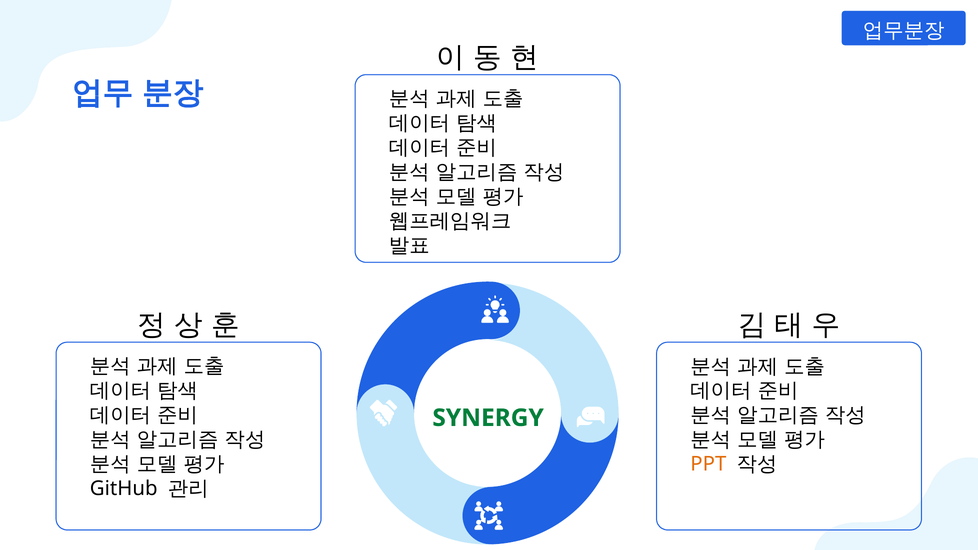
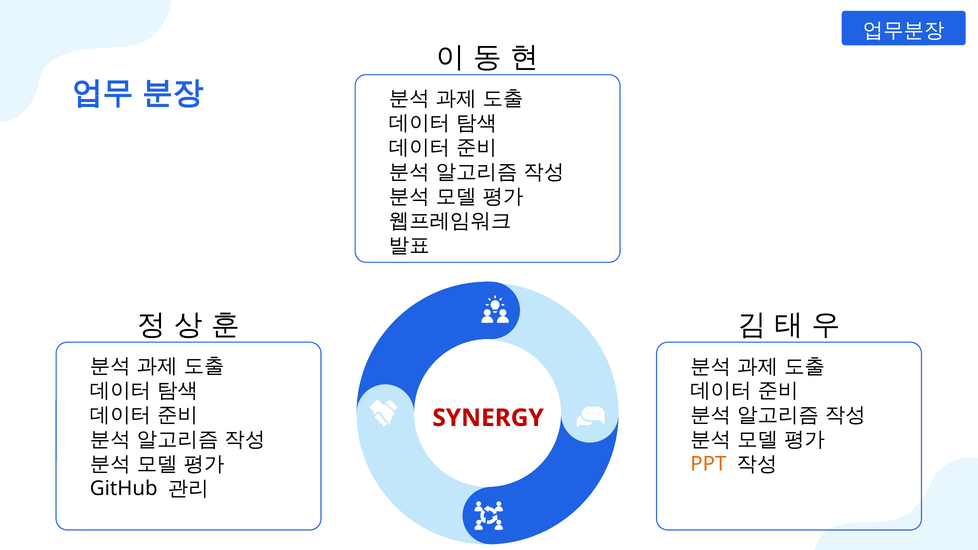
SYNERGY colour: green -> red
